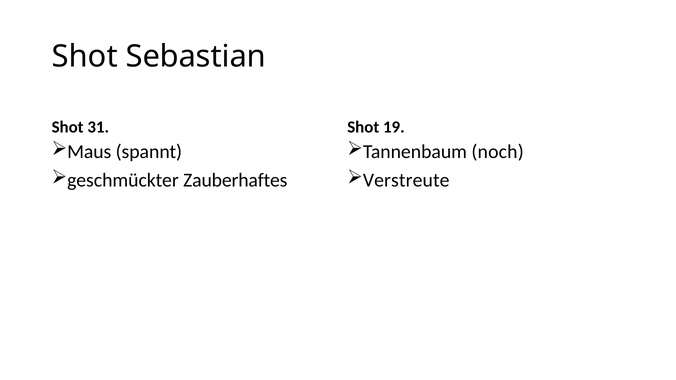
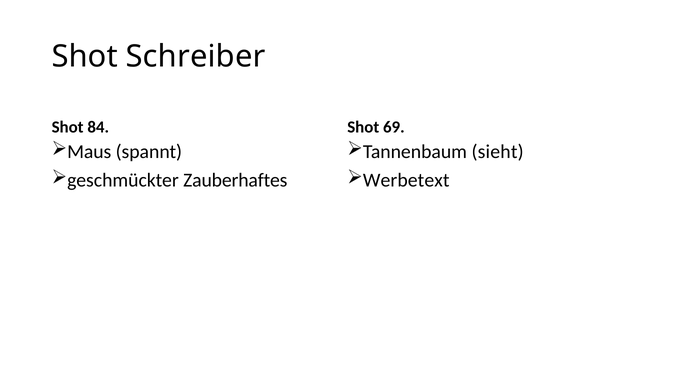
Sebastian: Sebastian -> Schreiber
31: 31 -> 84
19: 19 -> 69
noch: noch -> sieht
Verstreute: Verstreute -> Werbetext
